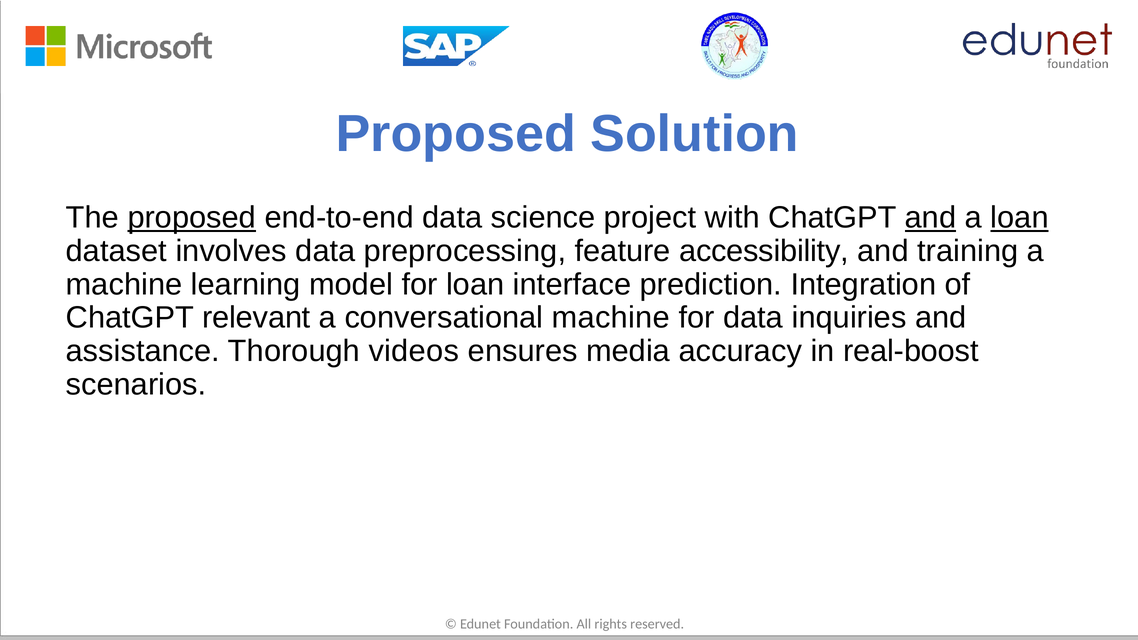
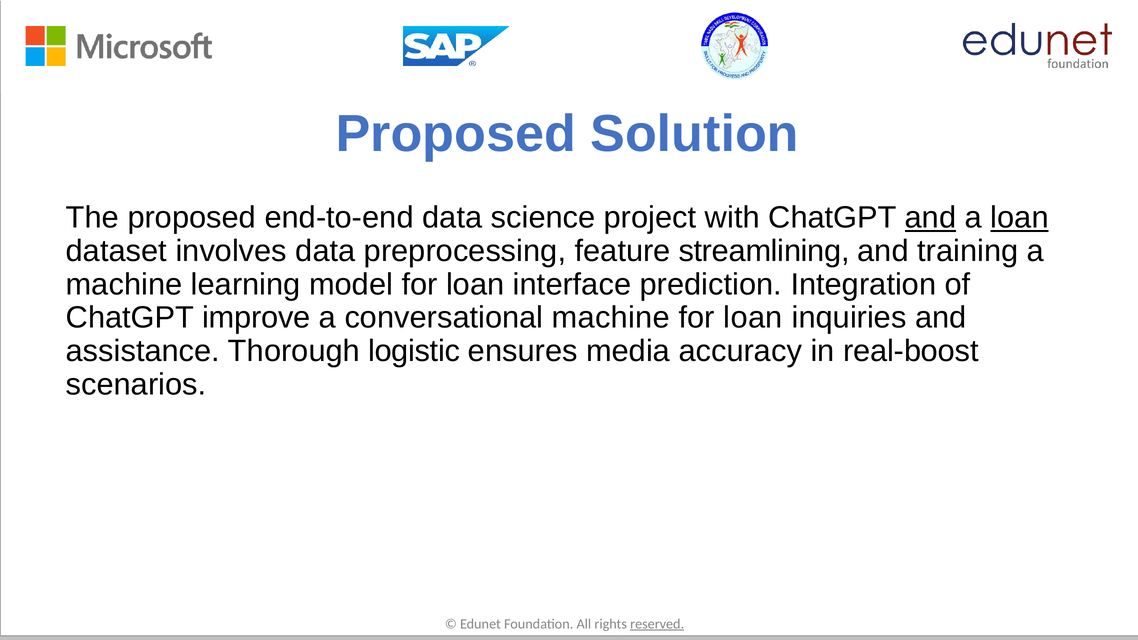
proposed at (192, 218) underline: present -> none
accessibility: accessibility -> streamlining
relevant: relevant -> improve
data at (753, 318): data -> loan
videos: videos -> logistic
reserved underline: none -> present
